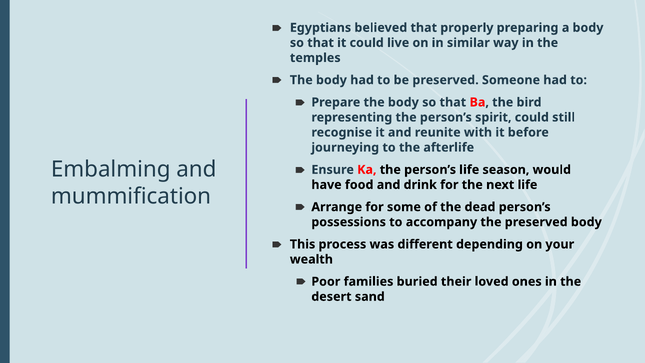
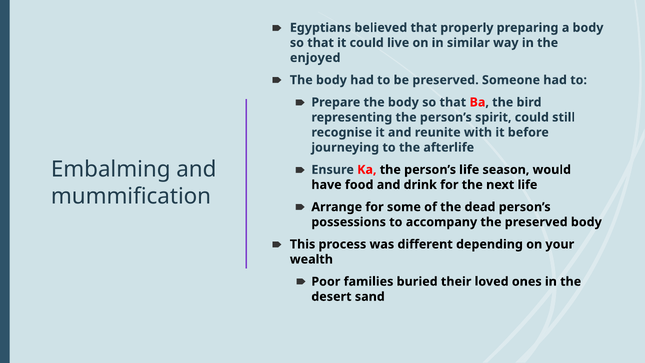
temples: temples -> enjoyed
